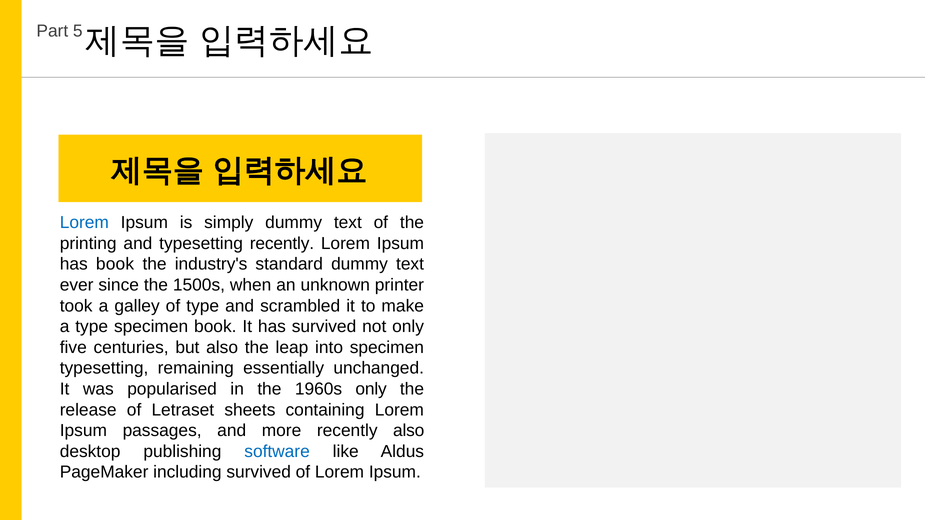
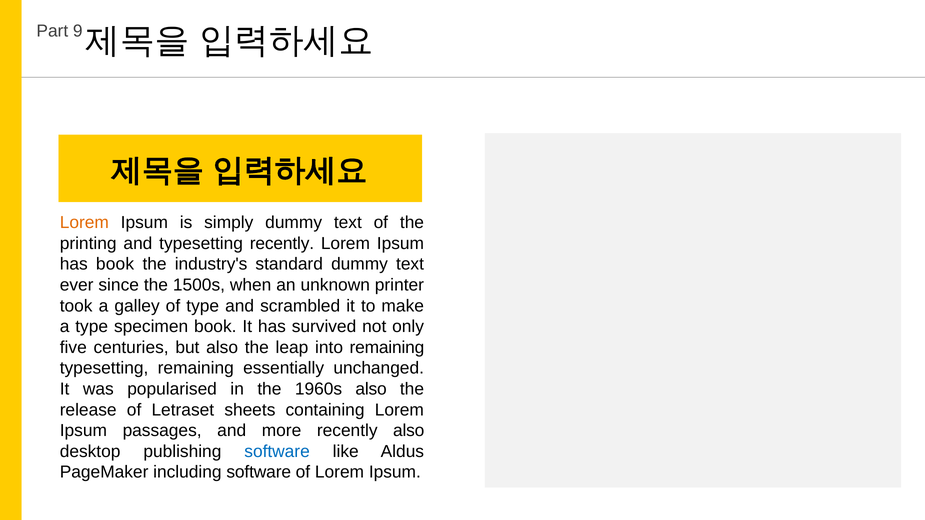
5: 5 -> 9
Lorem at (84, 223) colour: blue -> orange
into specimen: specimen -> remaining
1960s only: only -> also
including survived: survived -> software
